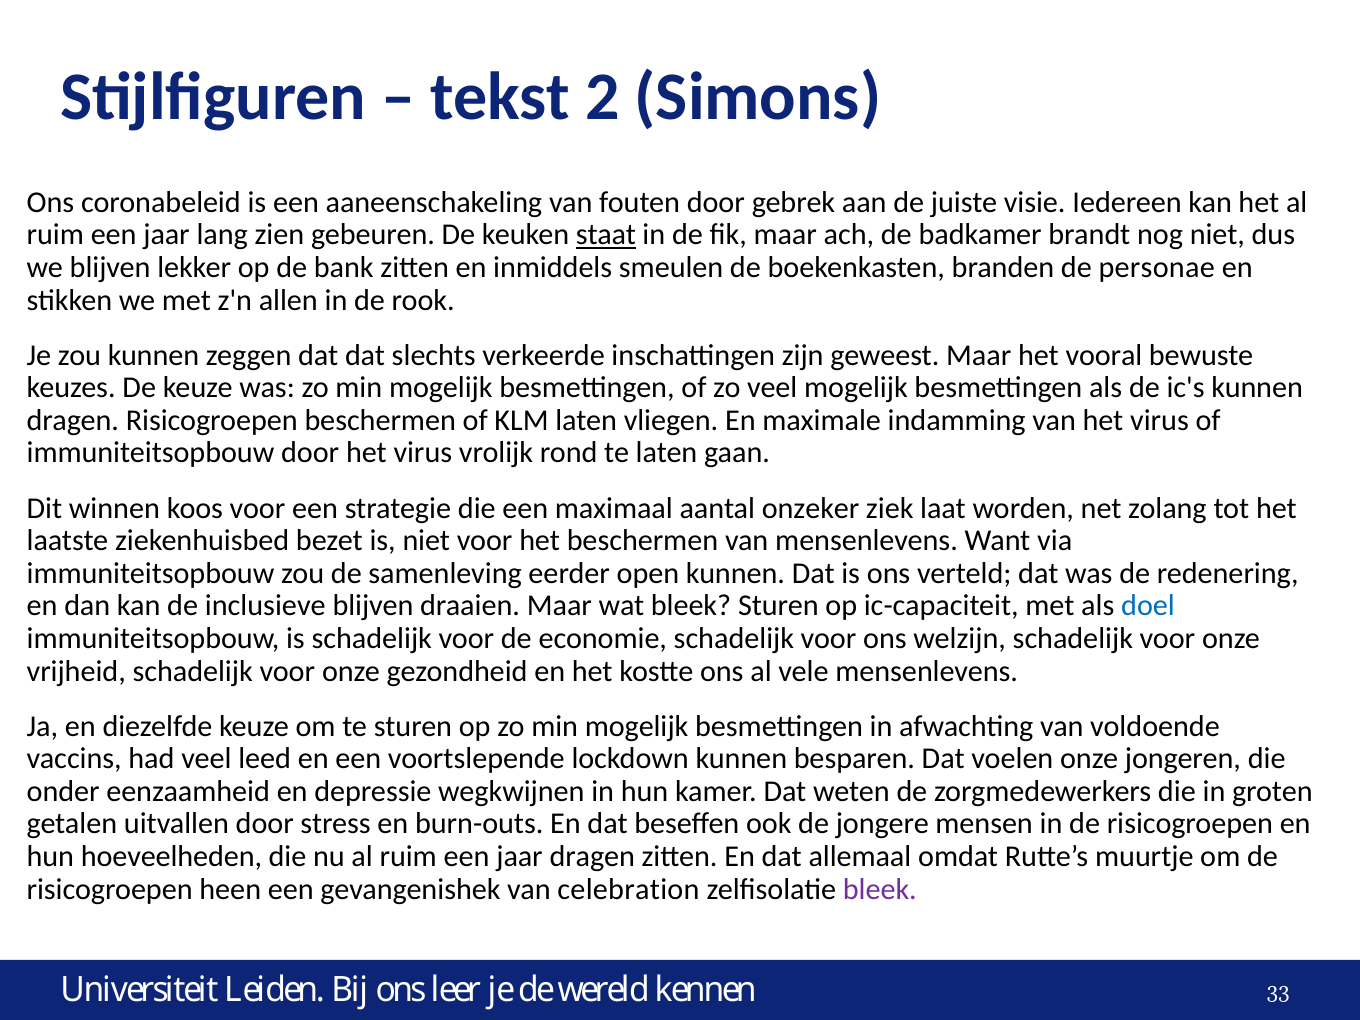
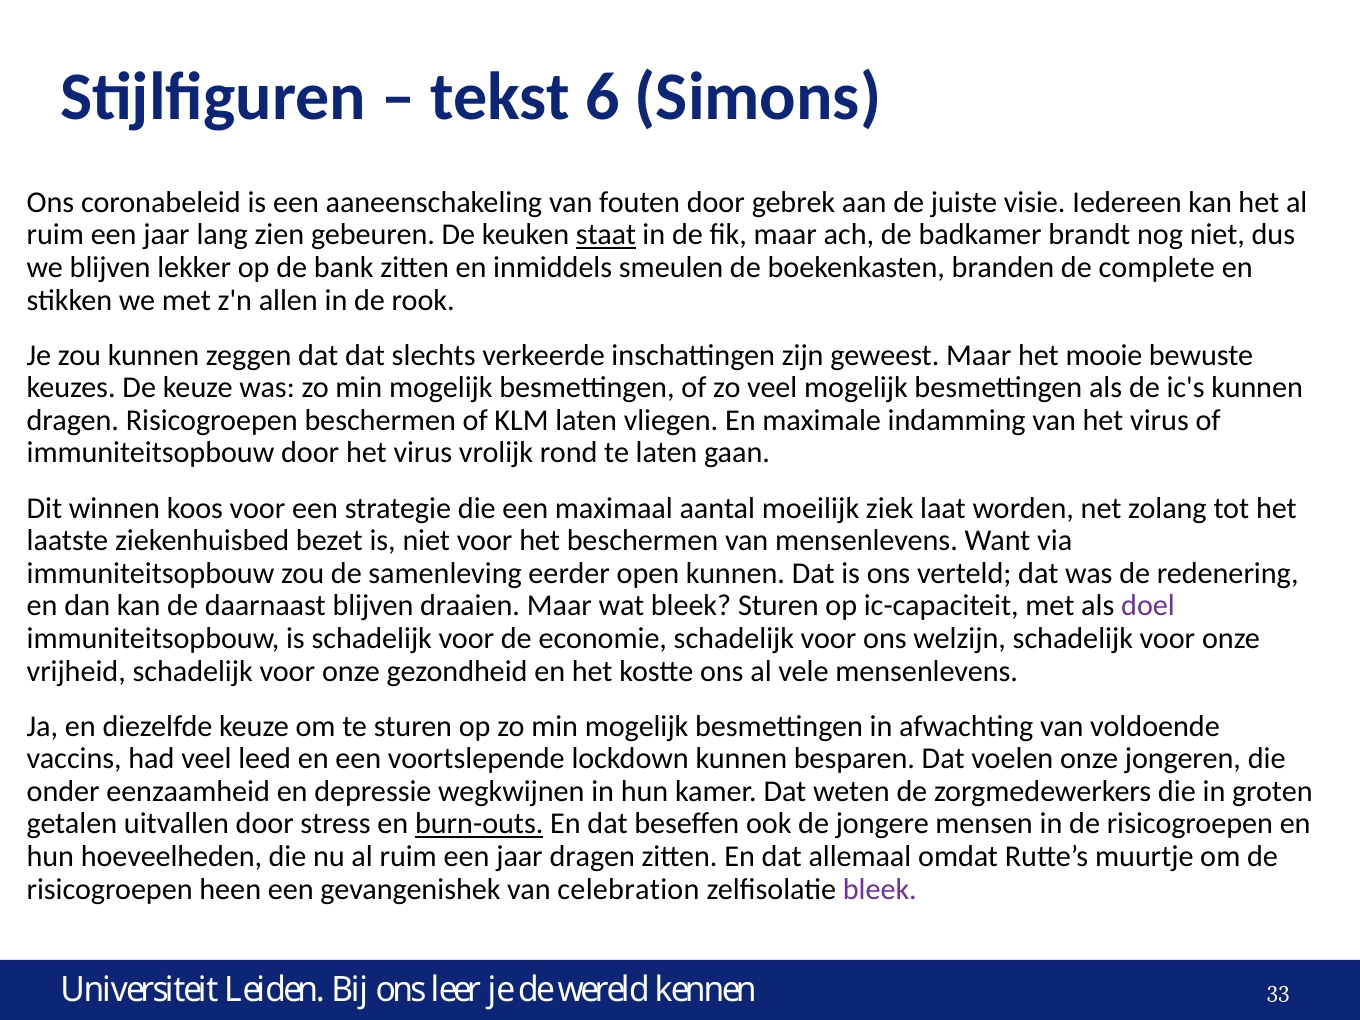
2: 2 -> 6
personae: personae -> complete
vooral: vooral -> mooie
onzeker: onzeker -> moeilijk
inclusieve: inclusieve -> daarnaast
doel colour: blue -> purple
burn-outs underline: none -> present
